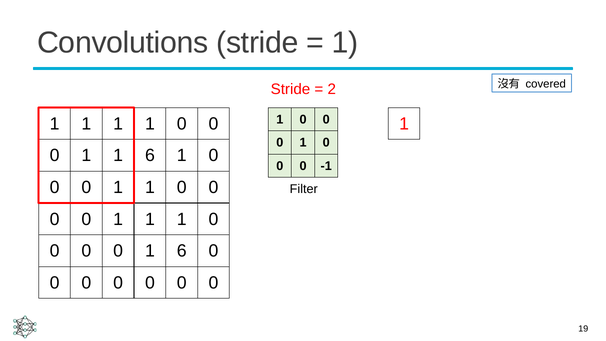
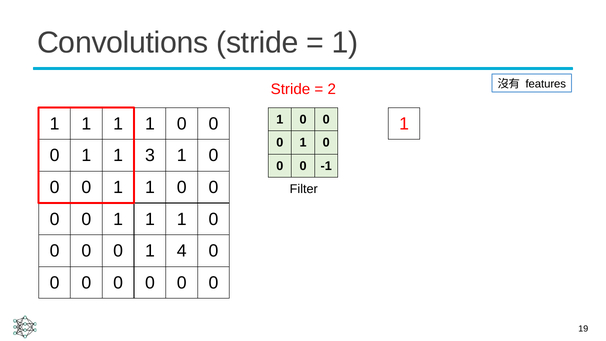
covered: covered -> features
1 1 6: 6 -> 3
0 1 6: 6 -> 4
